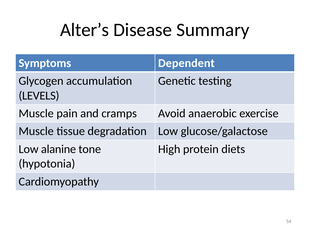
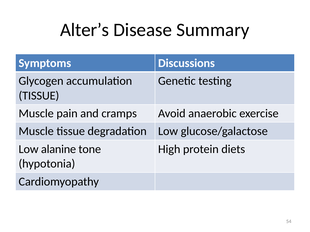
Dependent: Dependent -> Discussions
LEVELS at (39, 96): LEVELS -> TISSUE
